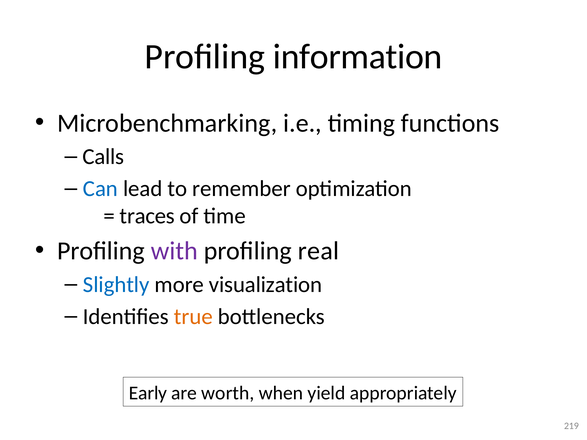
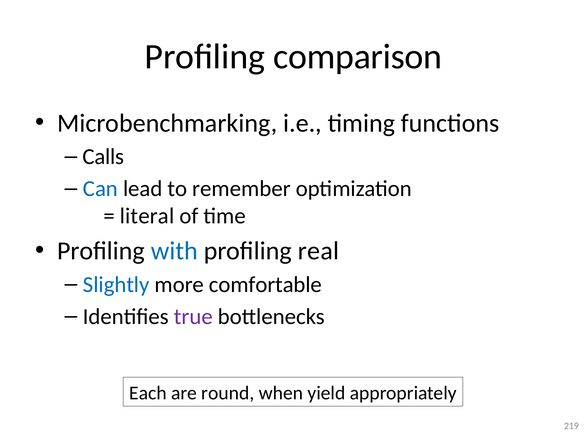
information: information -> comparison
traces: traces -> literal
with colour: purple -> blue
visualization: visualization -> comfortable
true colour: orange -> purple
Early: Early -> Each
worth: worth -> round
